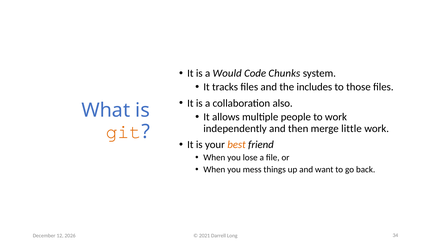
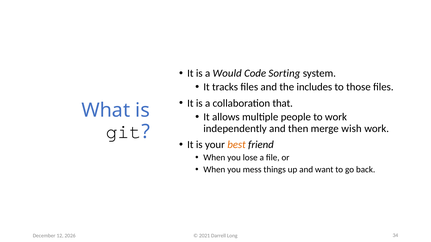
Chunks: Chunks -> Sorting
also: also -> that
git colour: orange -> black
little: little -> wish
